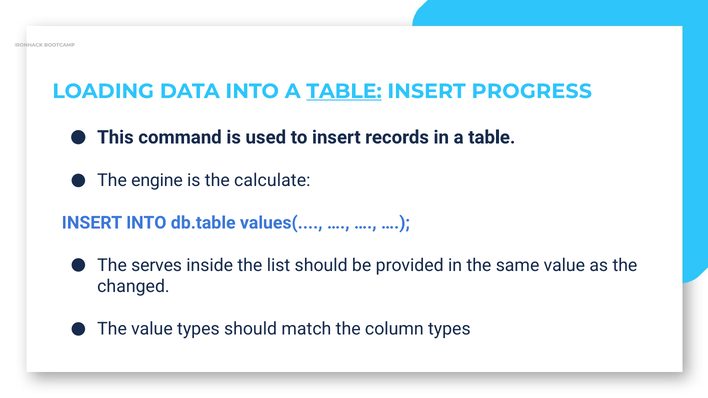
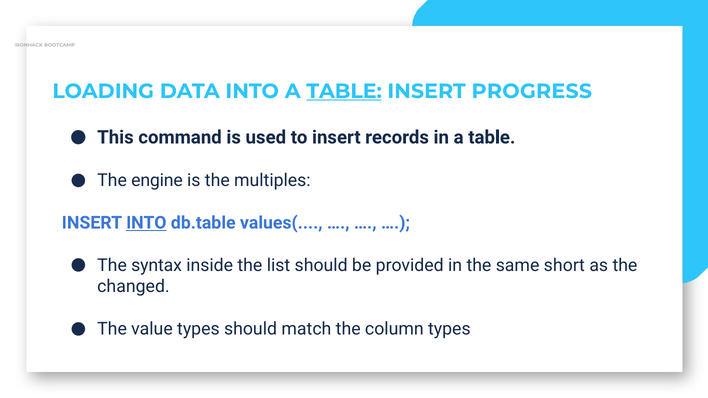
calculate: calculate -> multiples
INTO at (146, 223) underline: none -> present
serves: serves -> syntax
same value: value -> short
